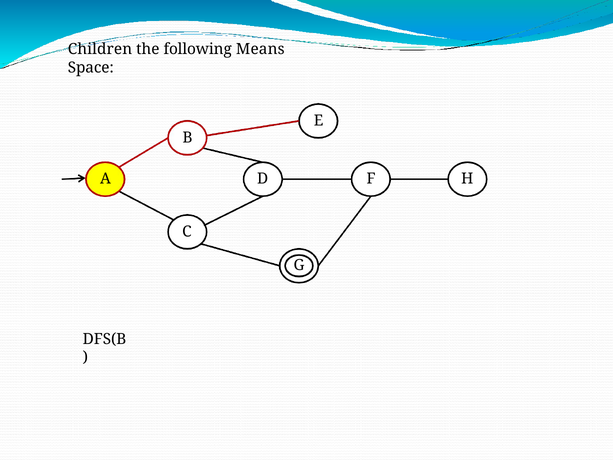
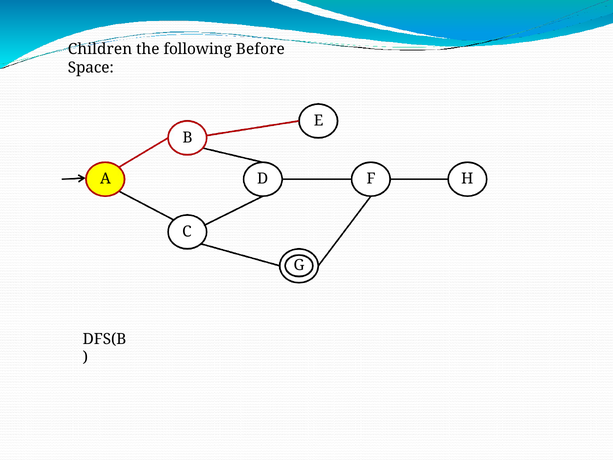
Means: Means -> Before
